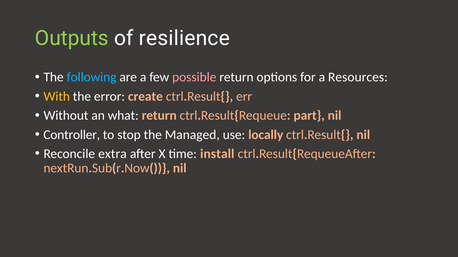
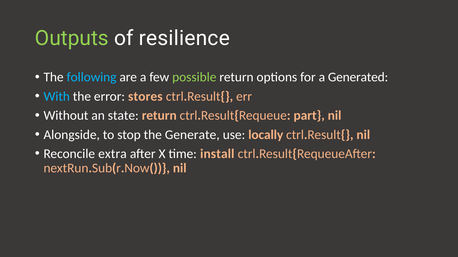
possible colour: pink -> light green
Resources: Resources -> Generated
With colour: yellow -> light blue
create: create -> stores
what: what -> state
Controller: Controller -> Alongside
Managed: Managed -> Generate
